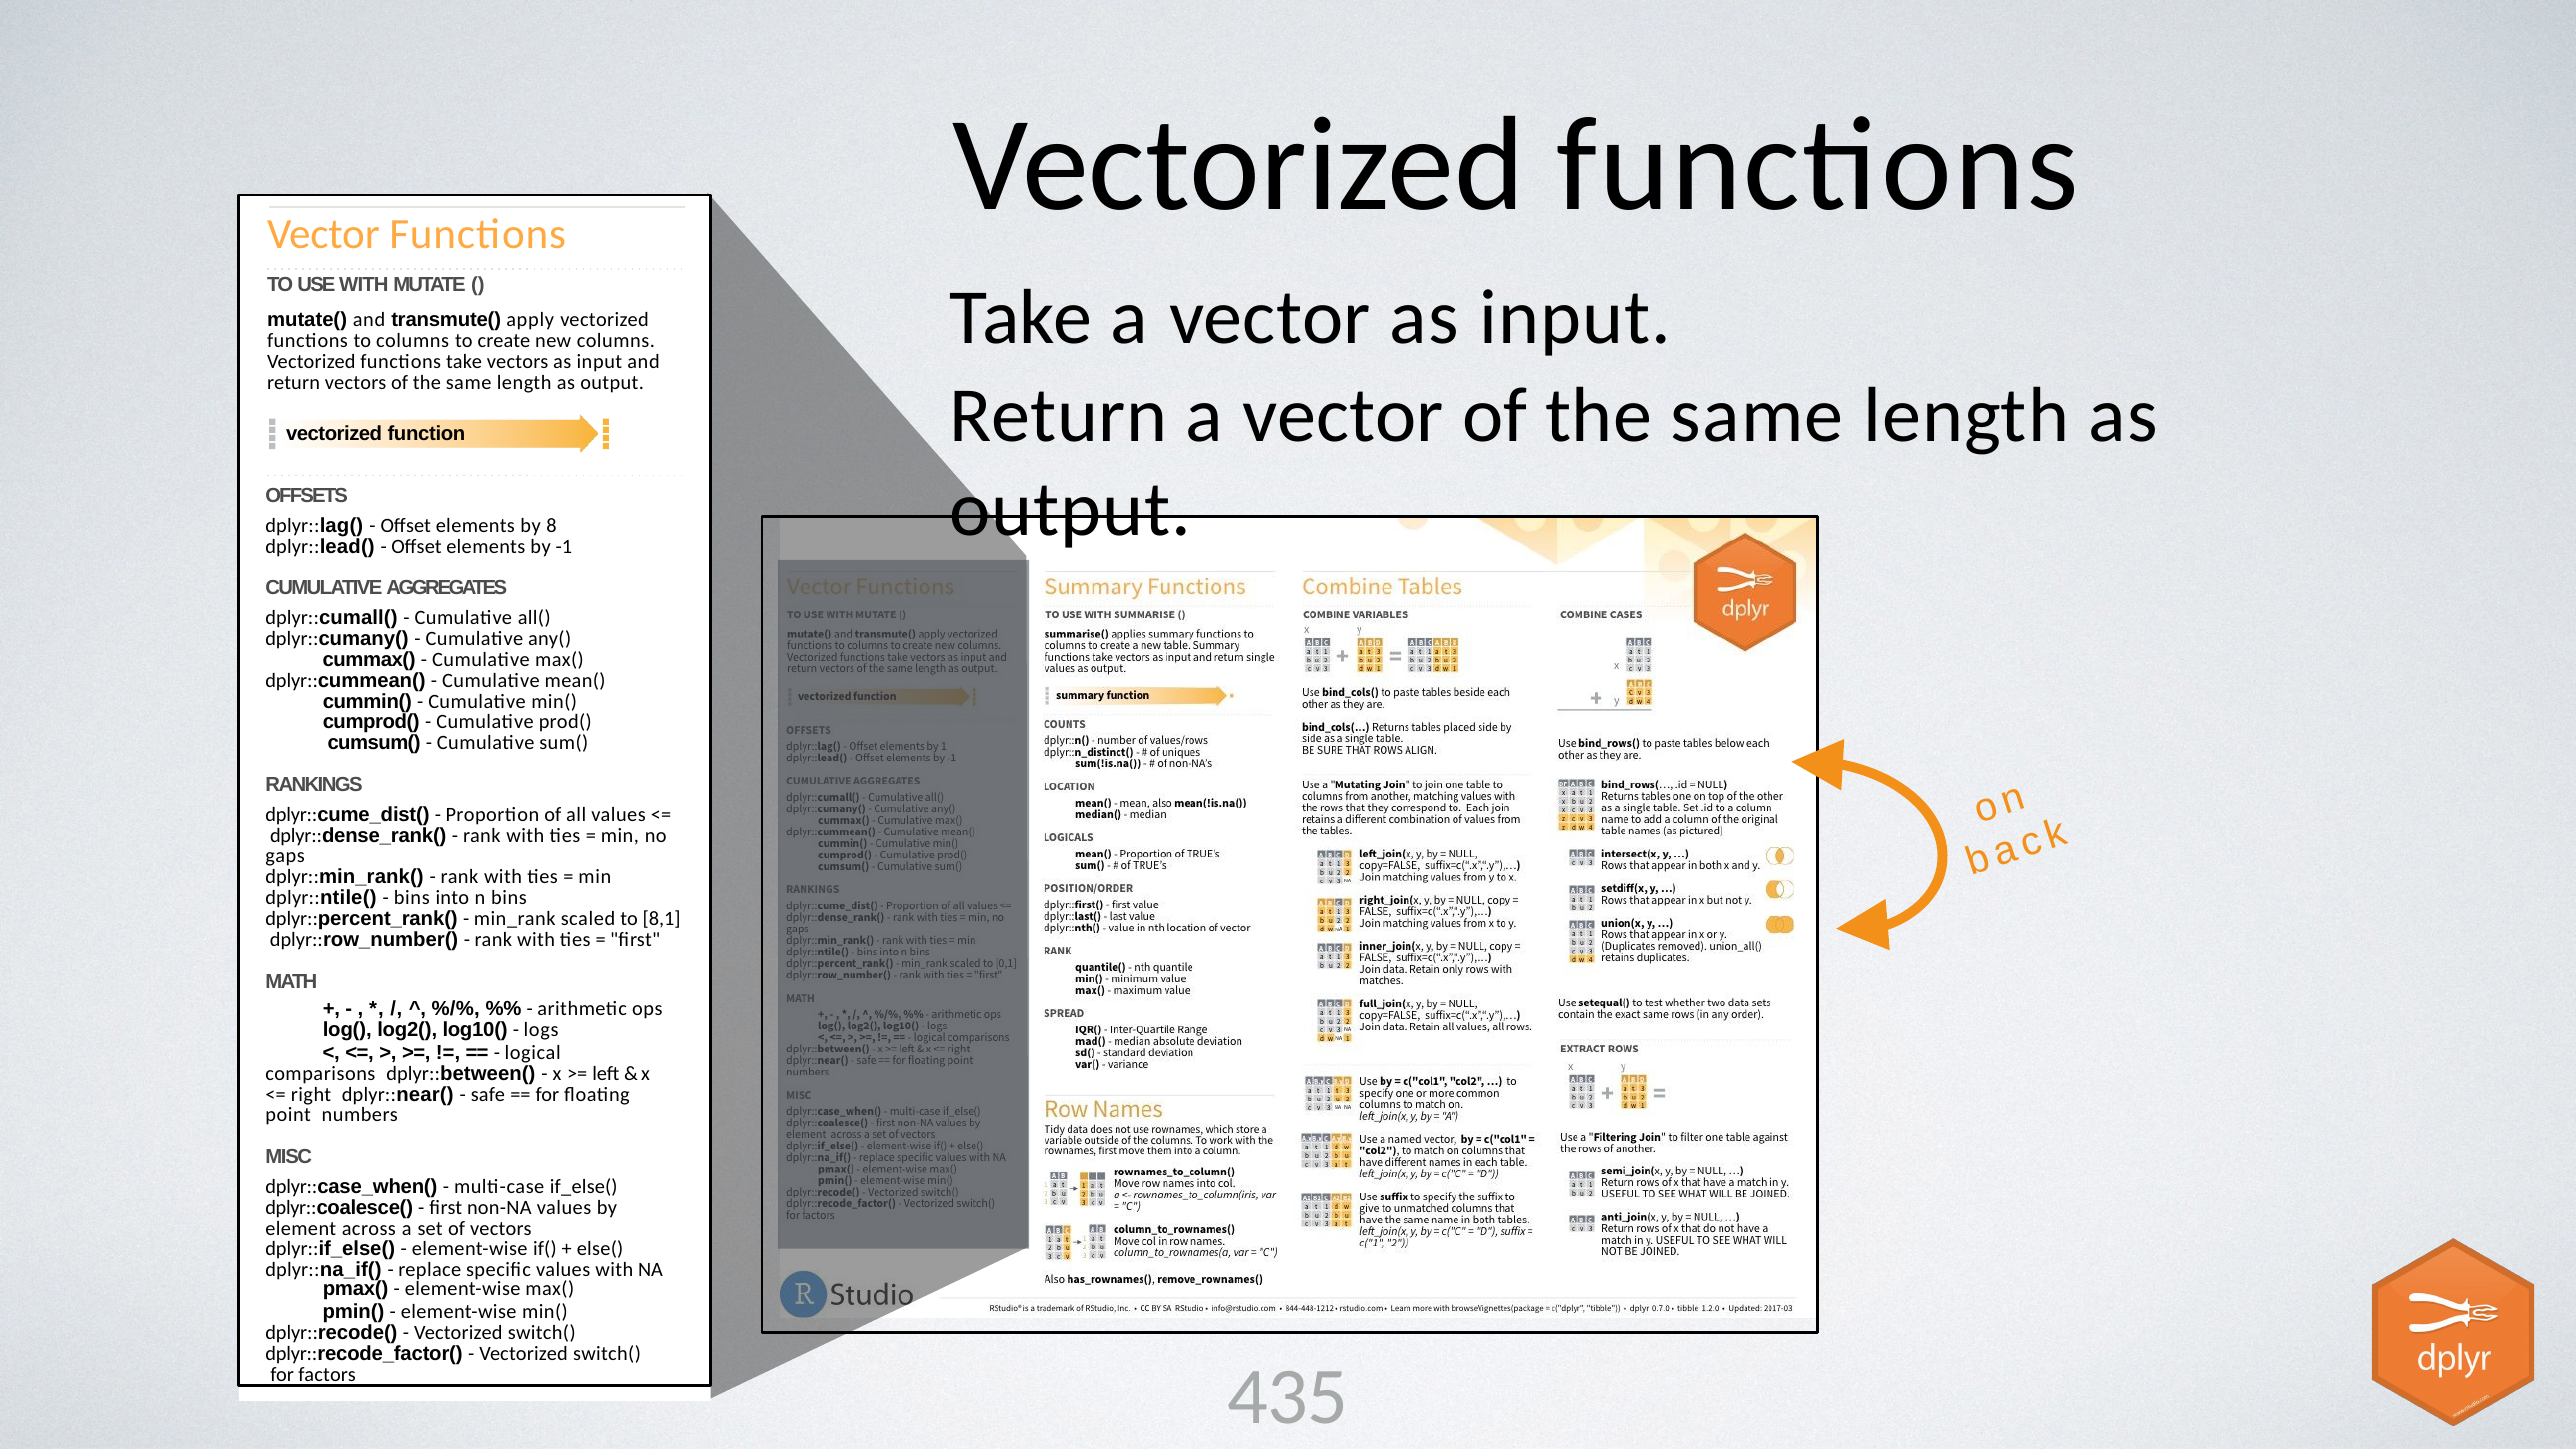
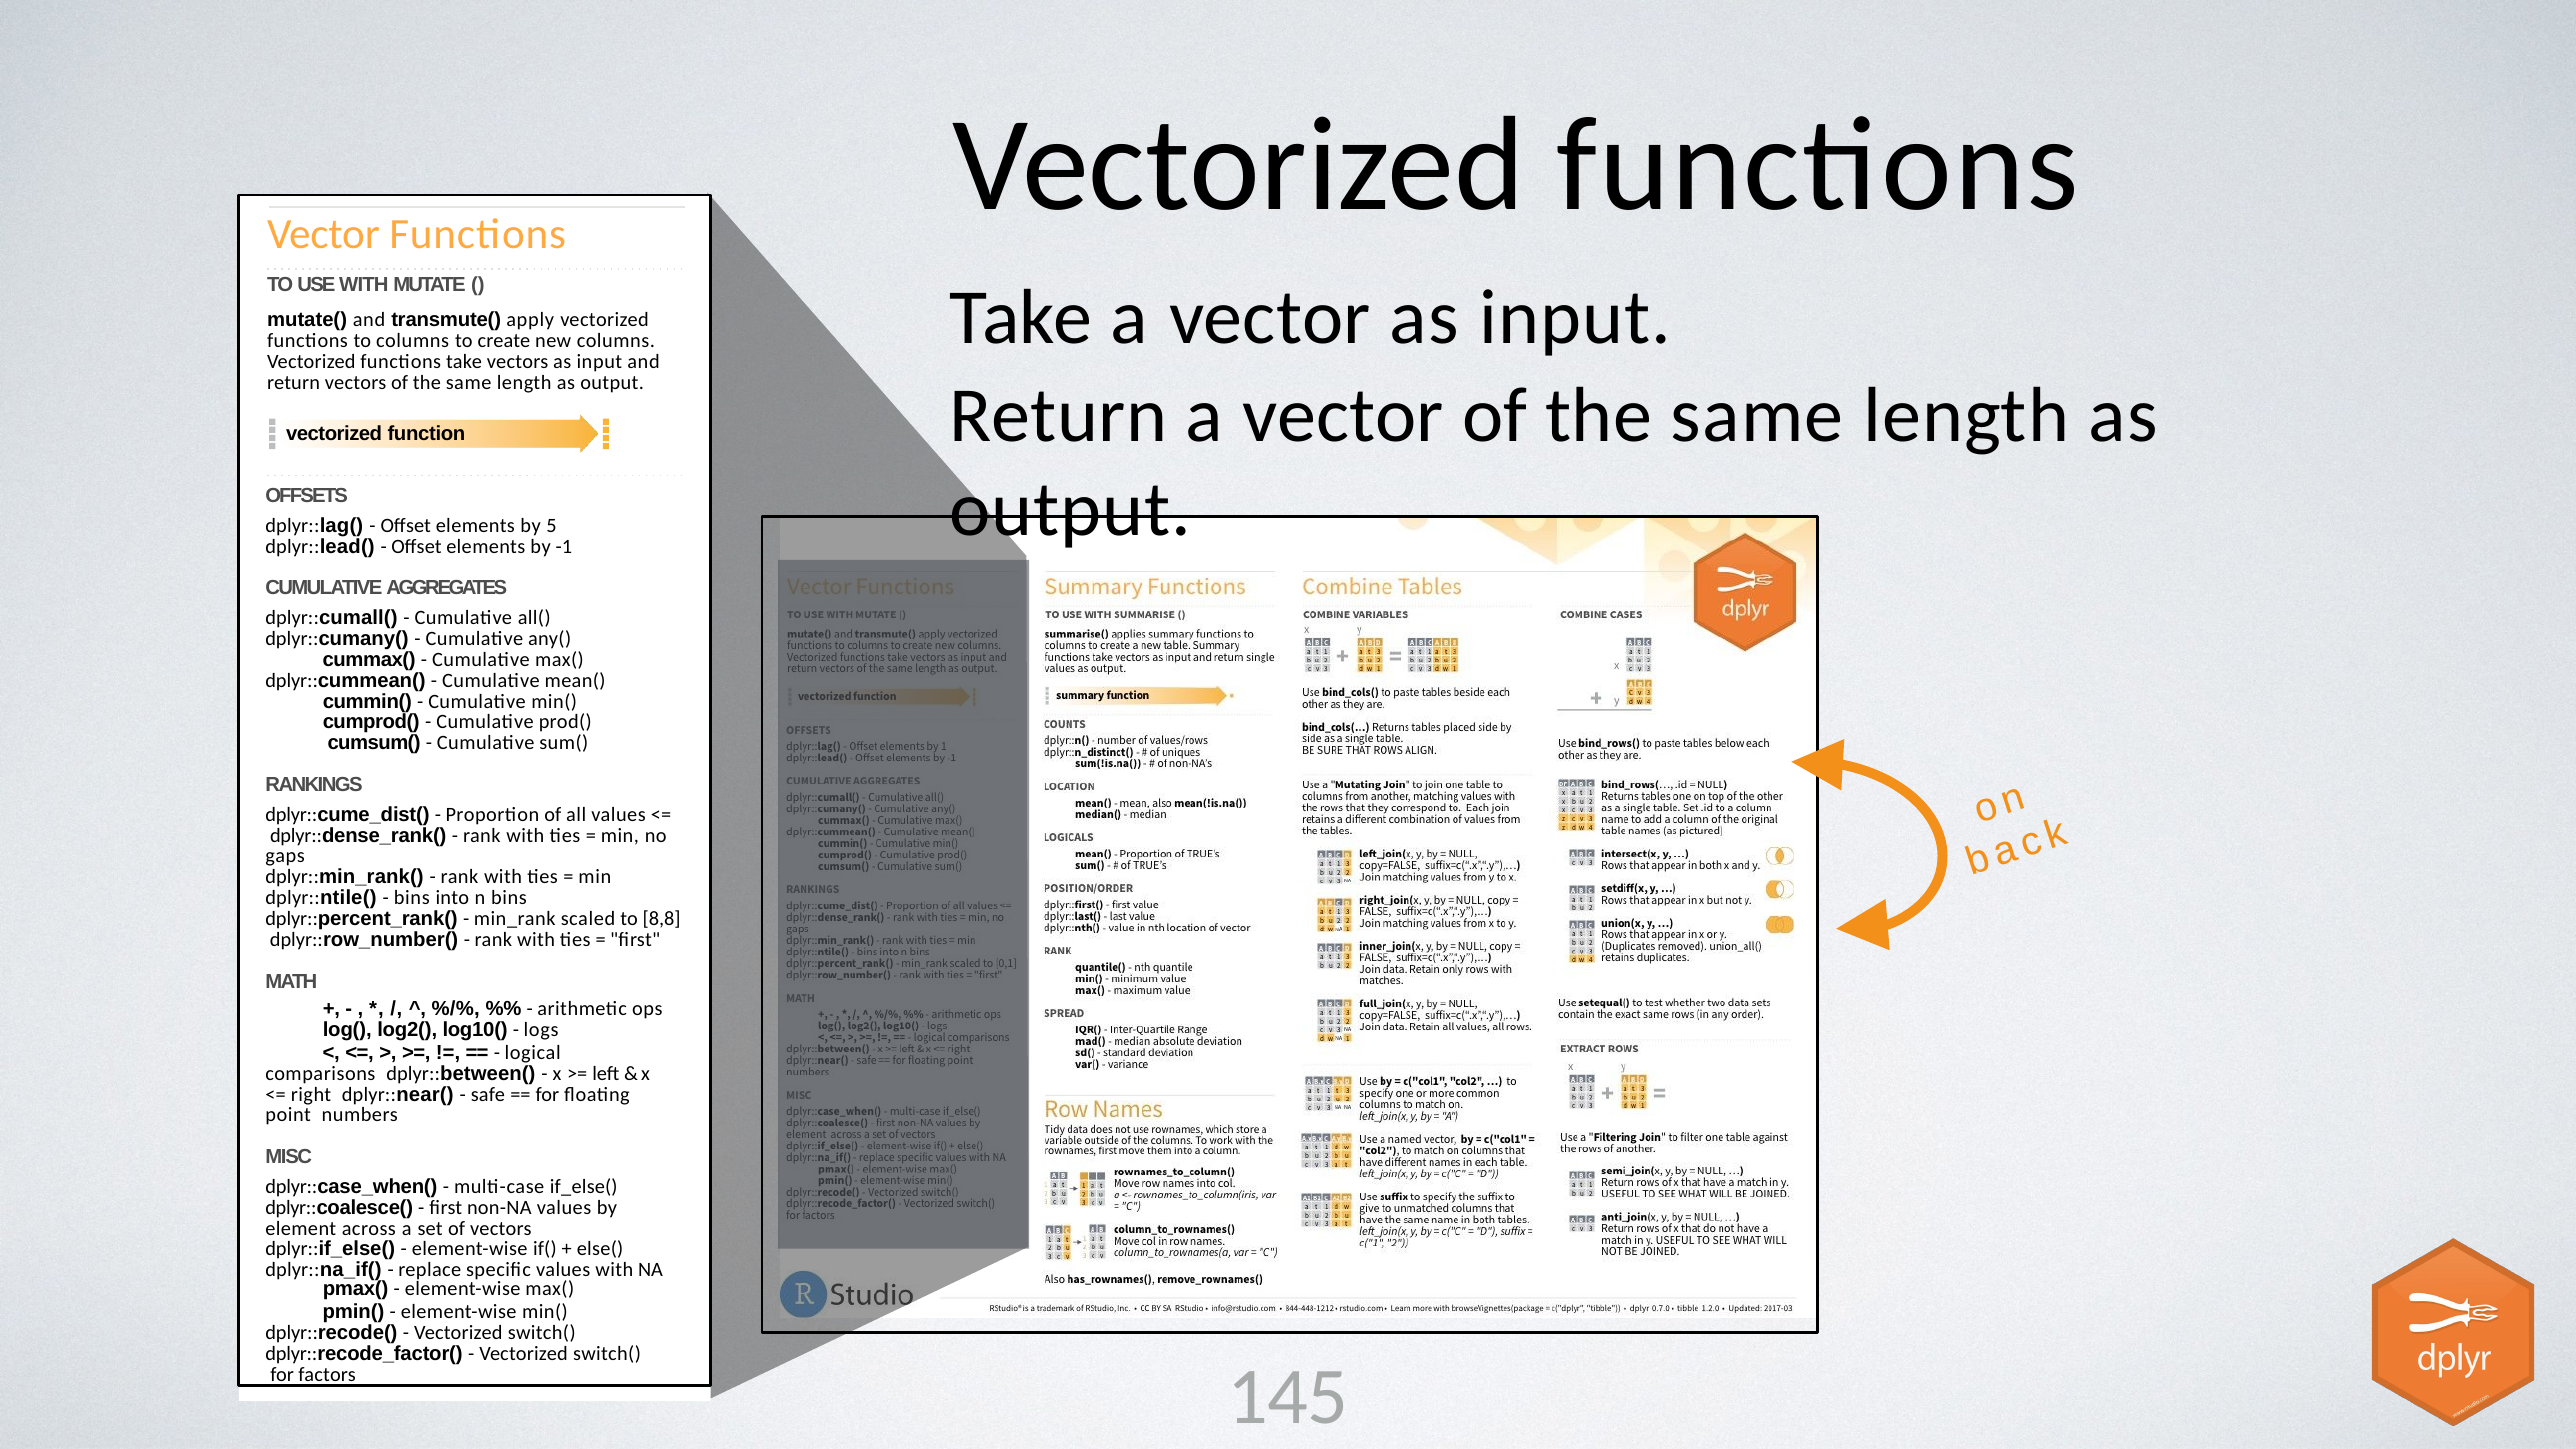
8: 8 -> 5
8,1: 8,1 -> 8,8
435: 435 -> 145
